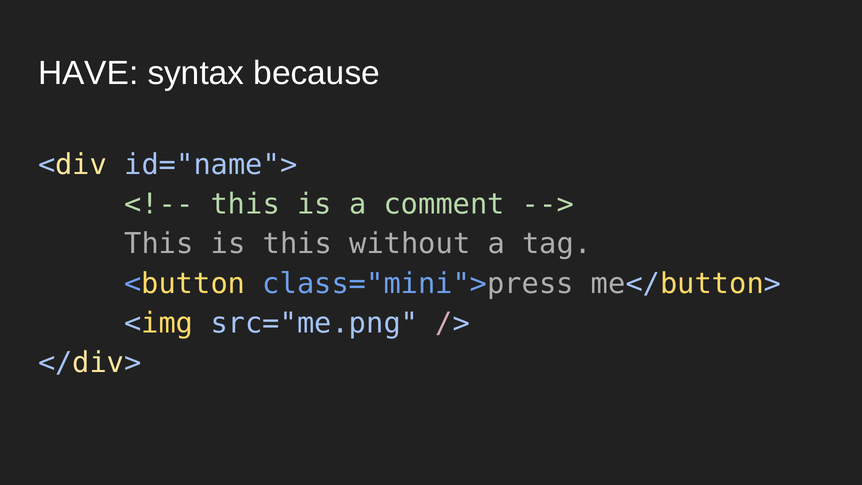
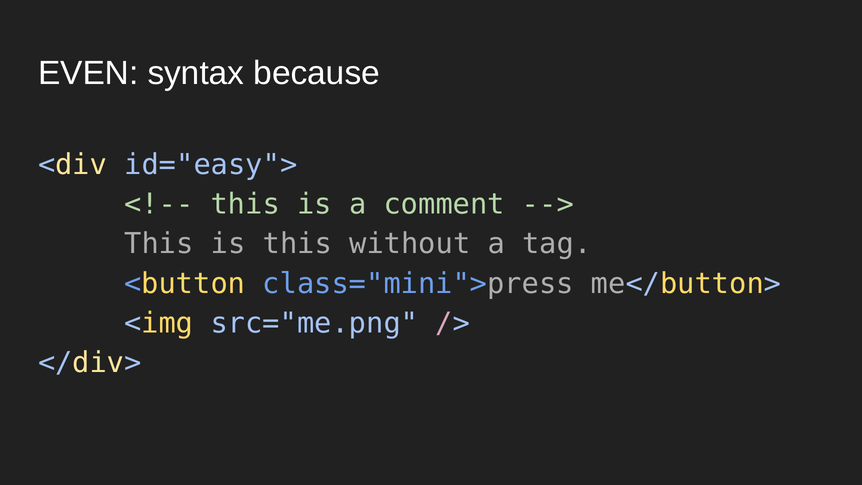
HAVE: HAVE -> EVEN
id="name">: id="name"> -> id="easy">
